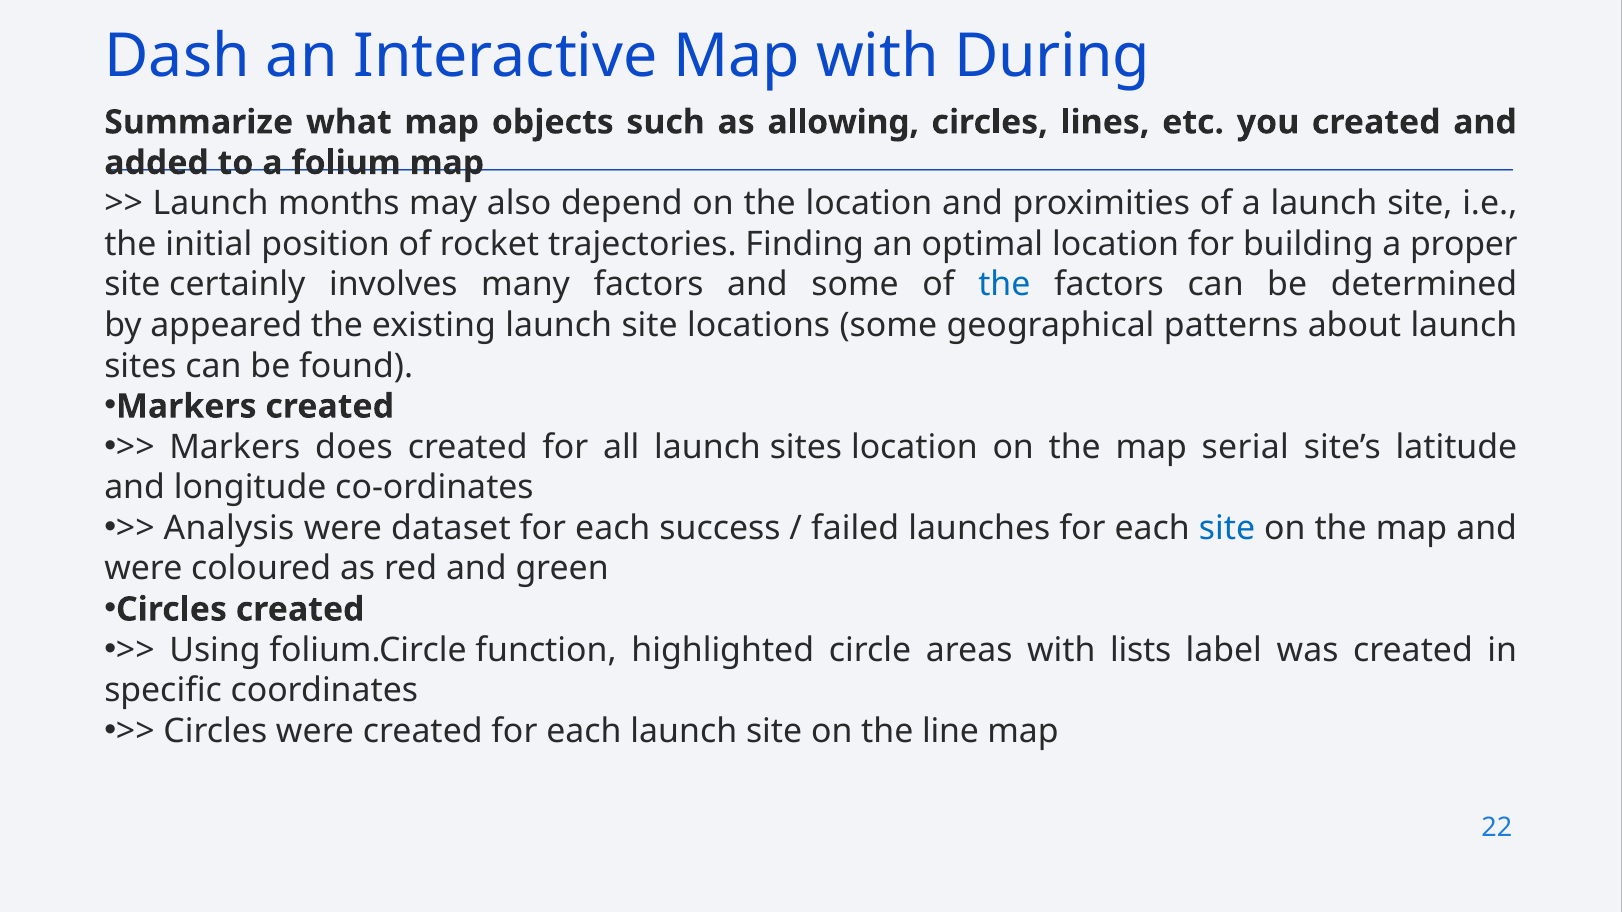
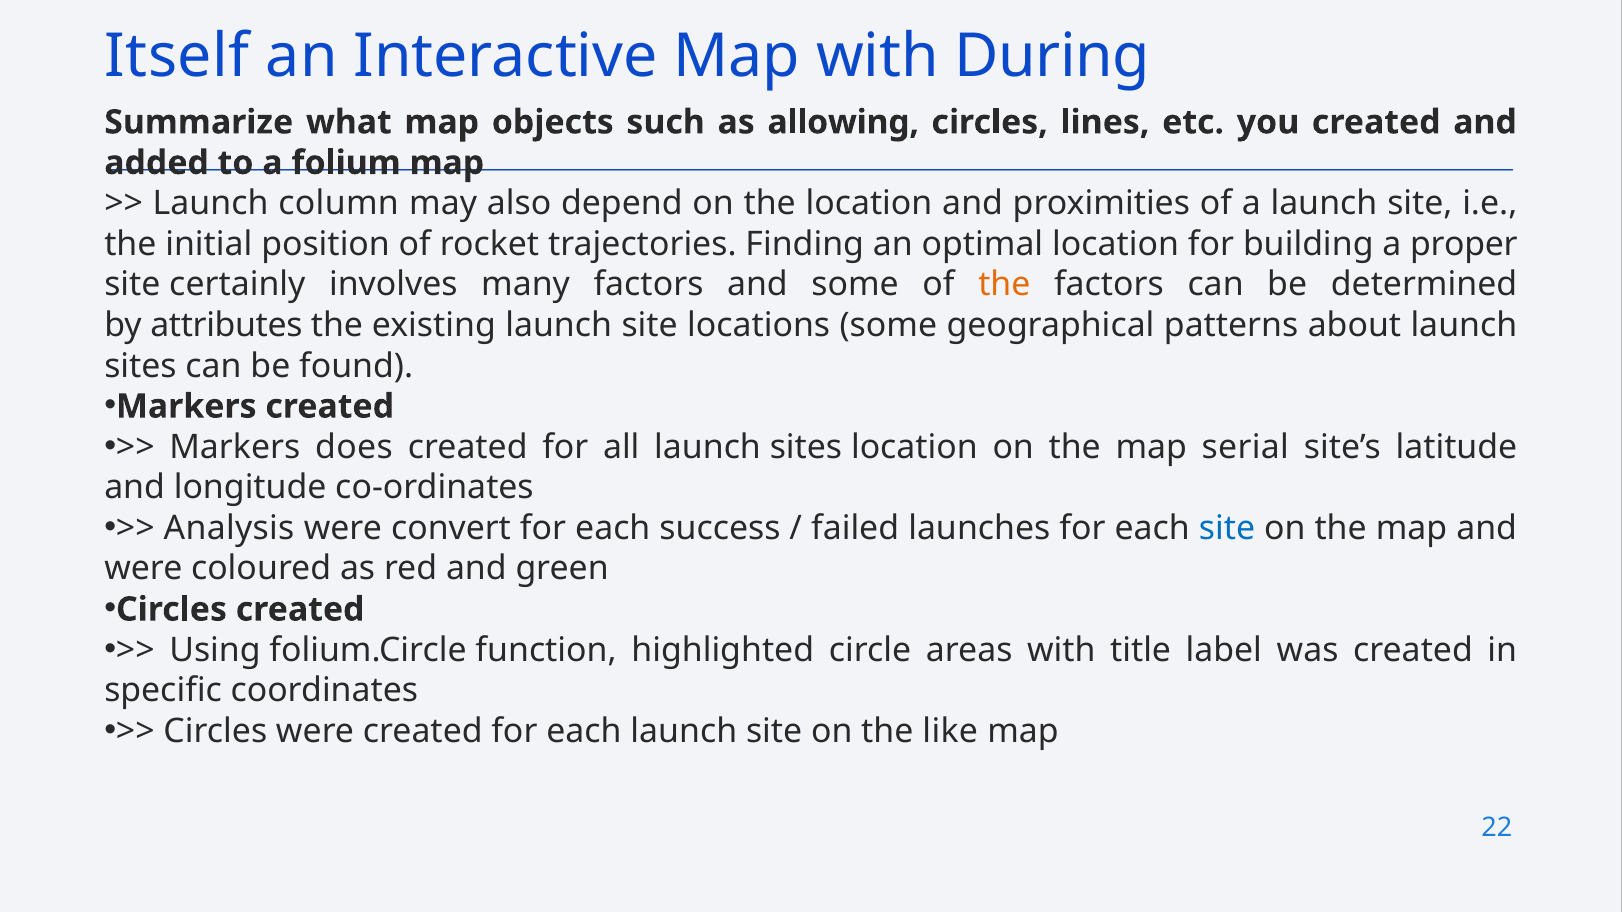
Dash: Dash -> Itself
months: months -> column
the at (1004, 285) colour: blue -> orange
appeared: appeared -> attributes
dataset: dataset -> convert
lists: lists -> title
line: line -> like
